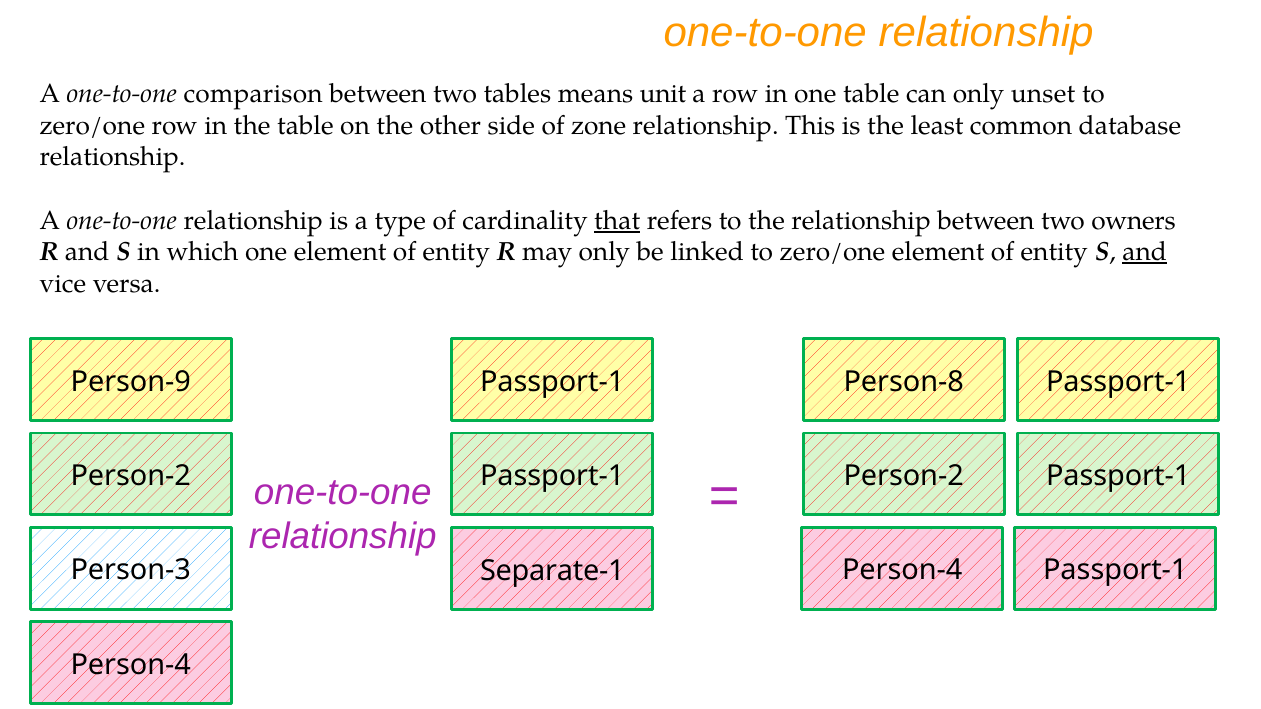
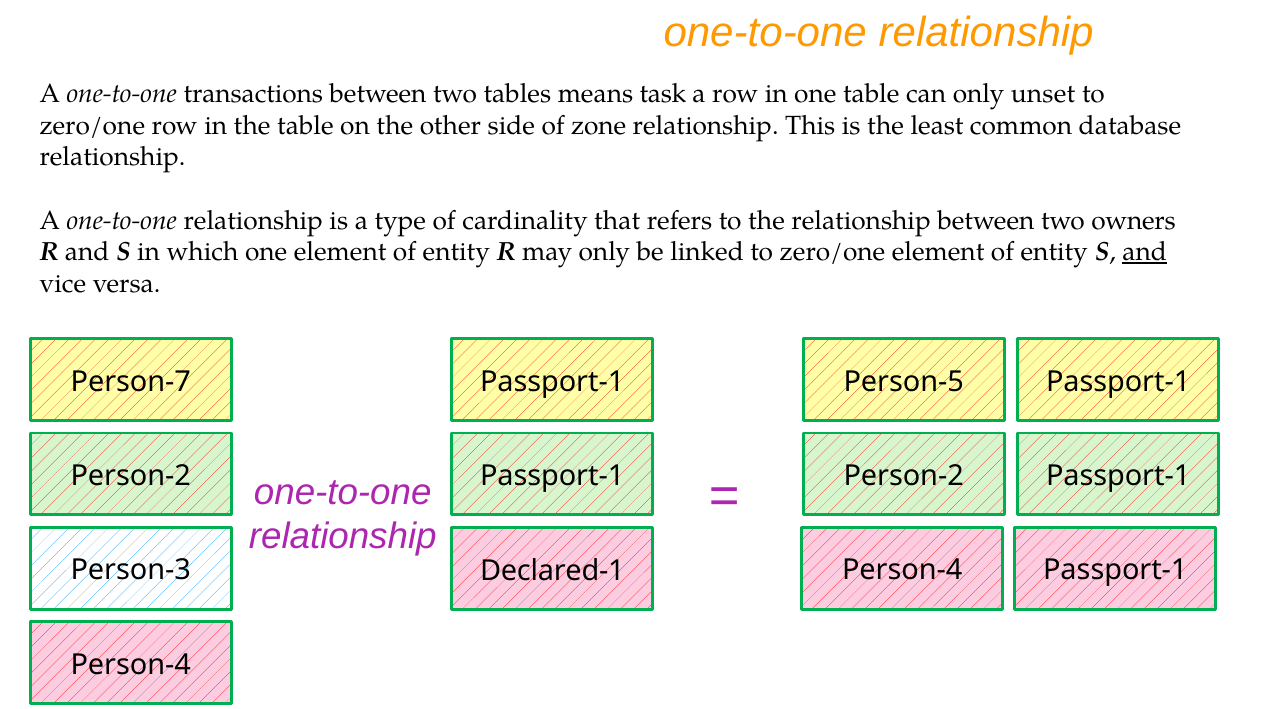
comparison: comparison -> transactions
unit: unit -> task
that underline: present -> none
Person-9: Person-9 -> Person-7
Person-8: Person-8 -> Person-5
Separate-1: Separate-1 -> Declared-1
